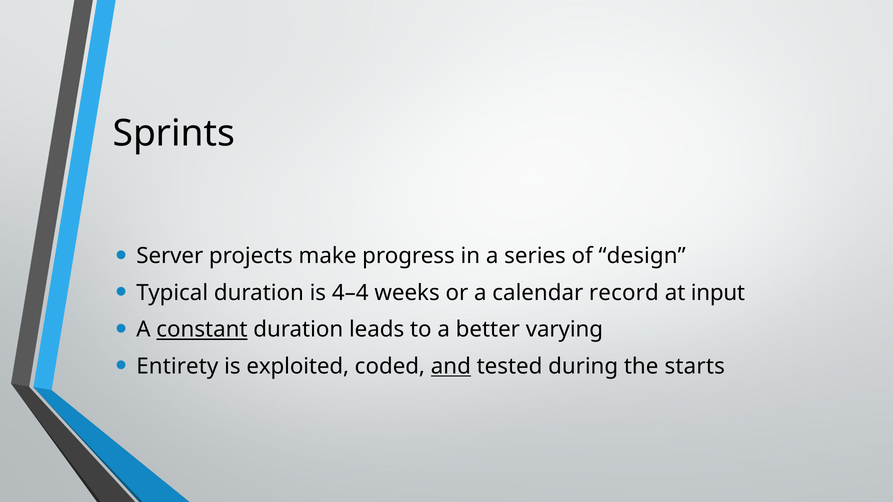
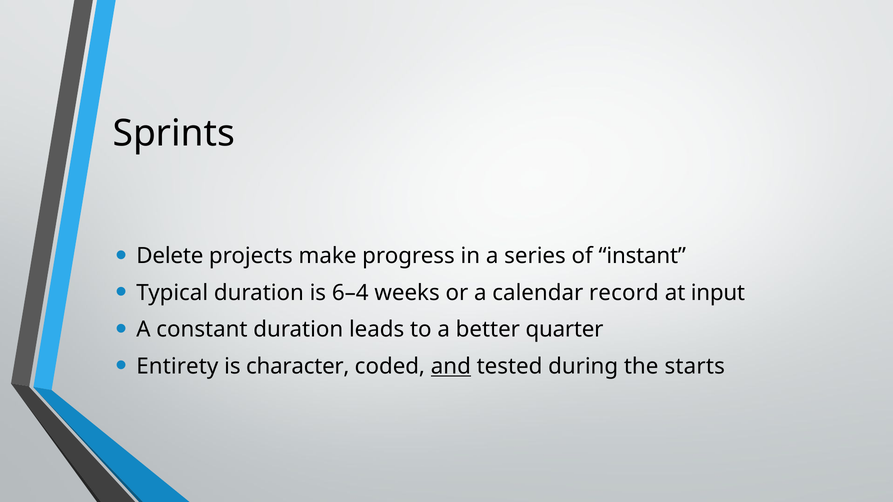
Server: Server -> Delete
design: design -> instant
4–4: 4–4 -> 6–4
constant underline: present -> none
varying: varying -> quarter
exploited: exploited -> character
